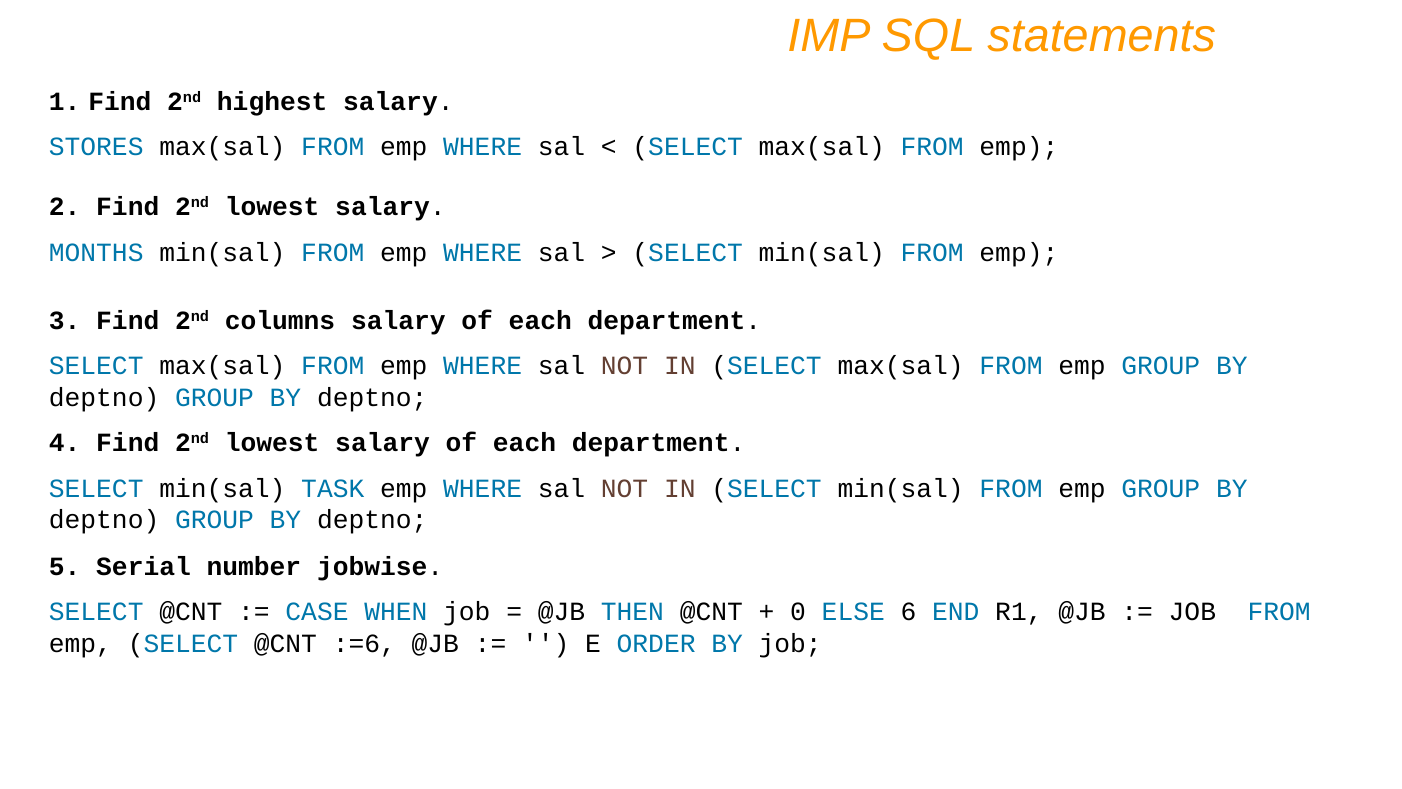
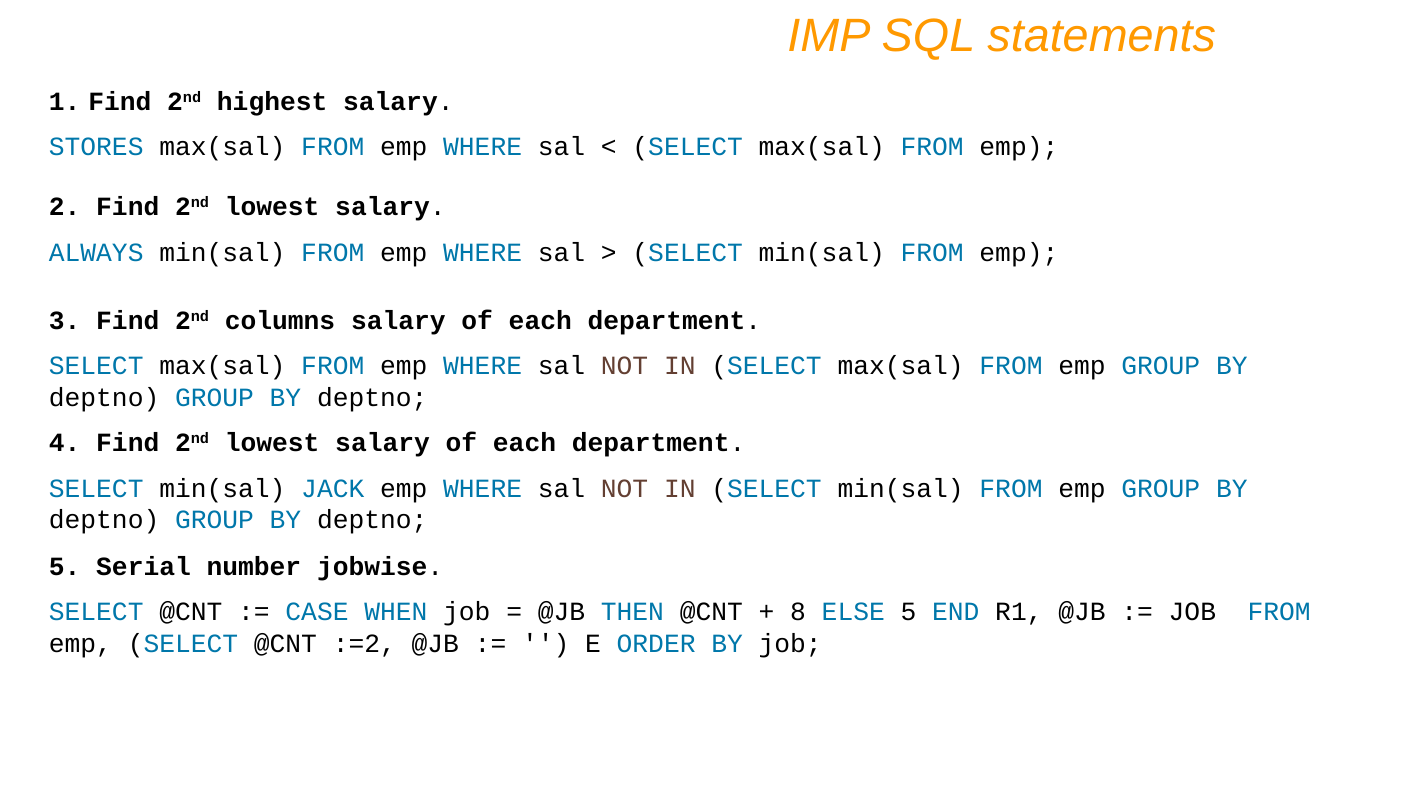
MONTHS: MONTHS -> ALWAYS
TASK: TASK -> JACK
0: 0 -> 8
ELSE 6: 6 -> 5
:=6: :=6 -> :=2
